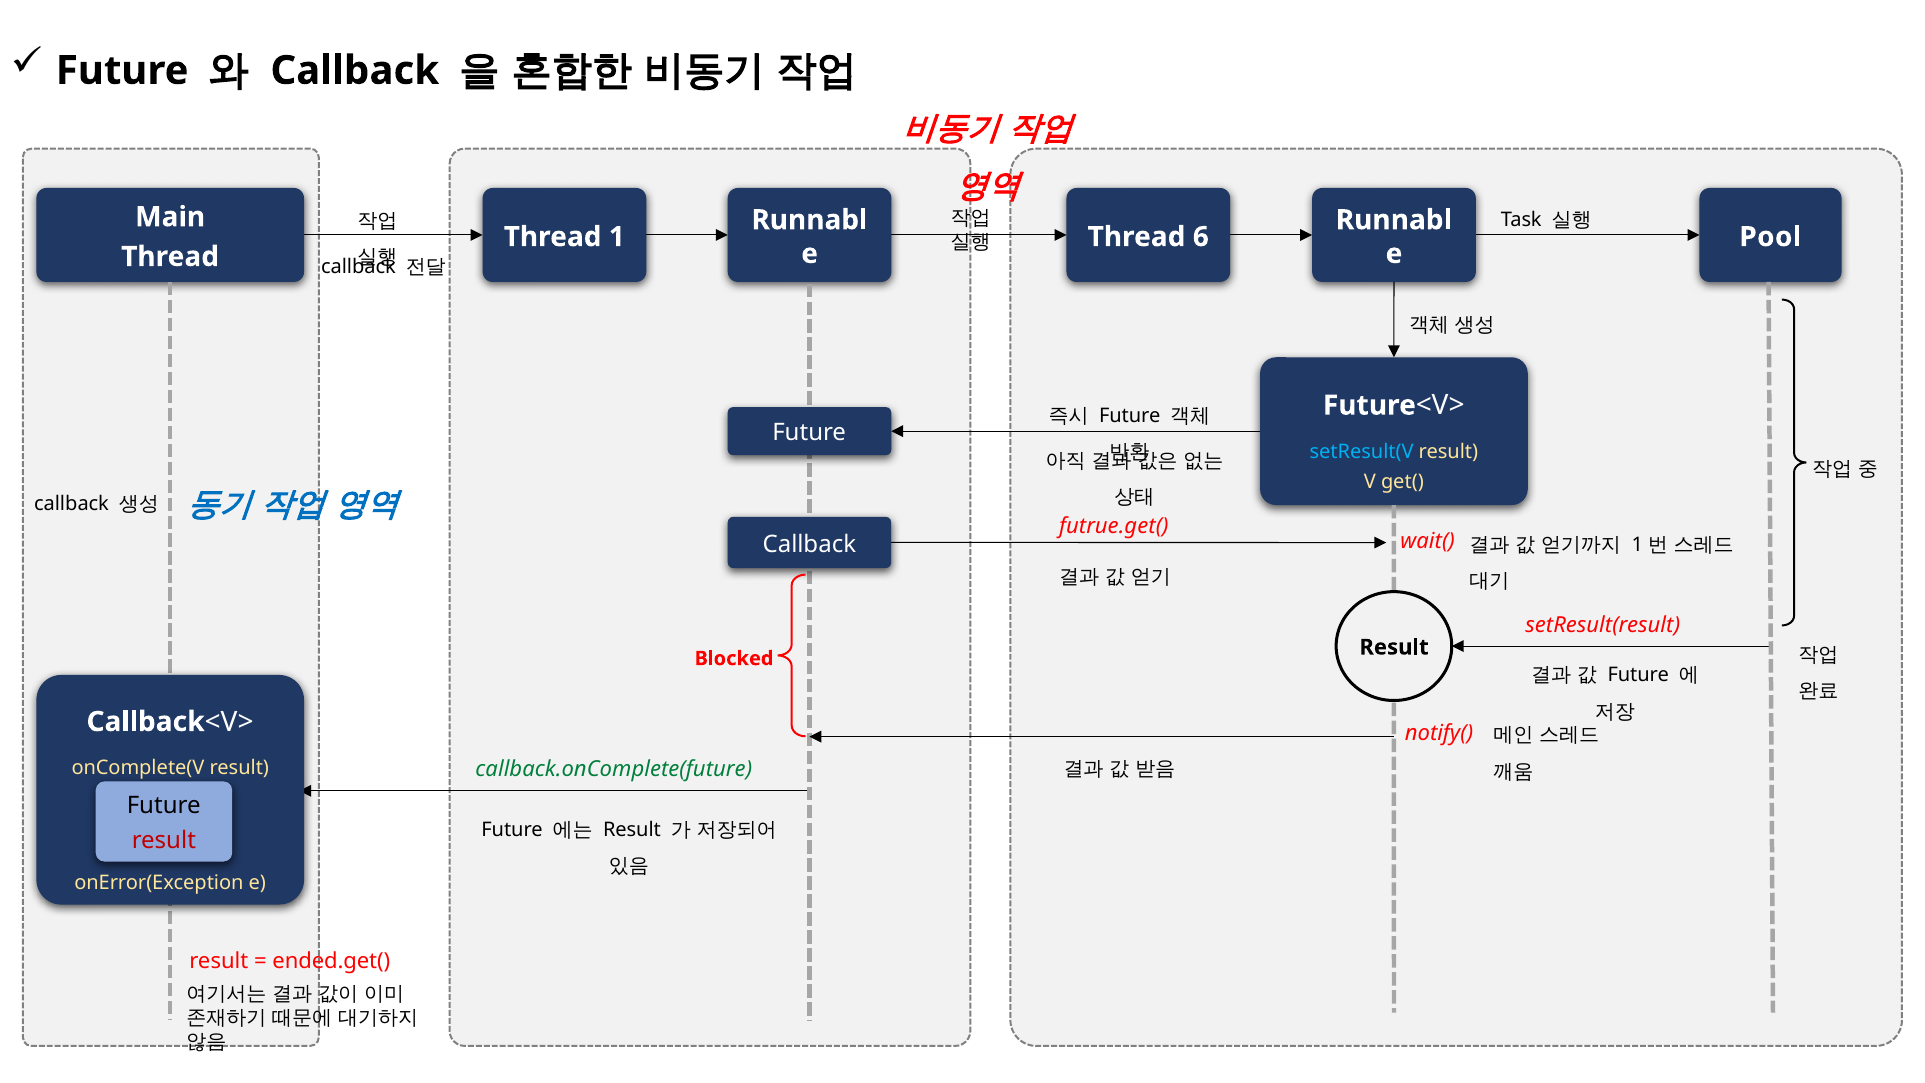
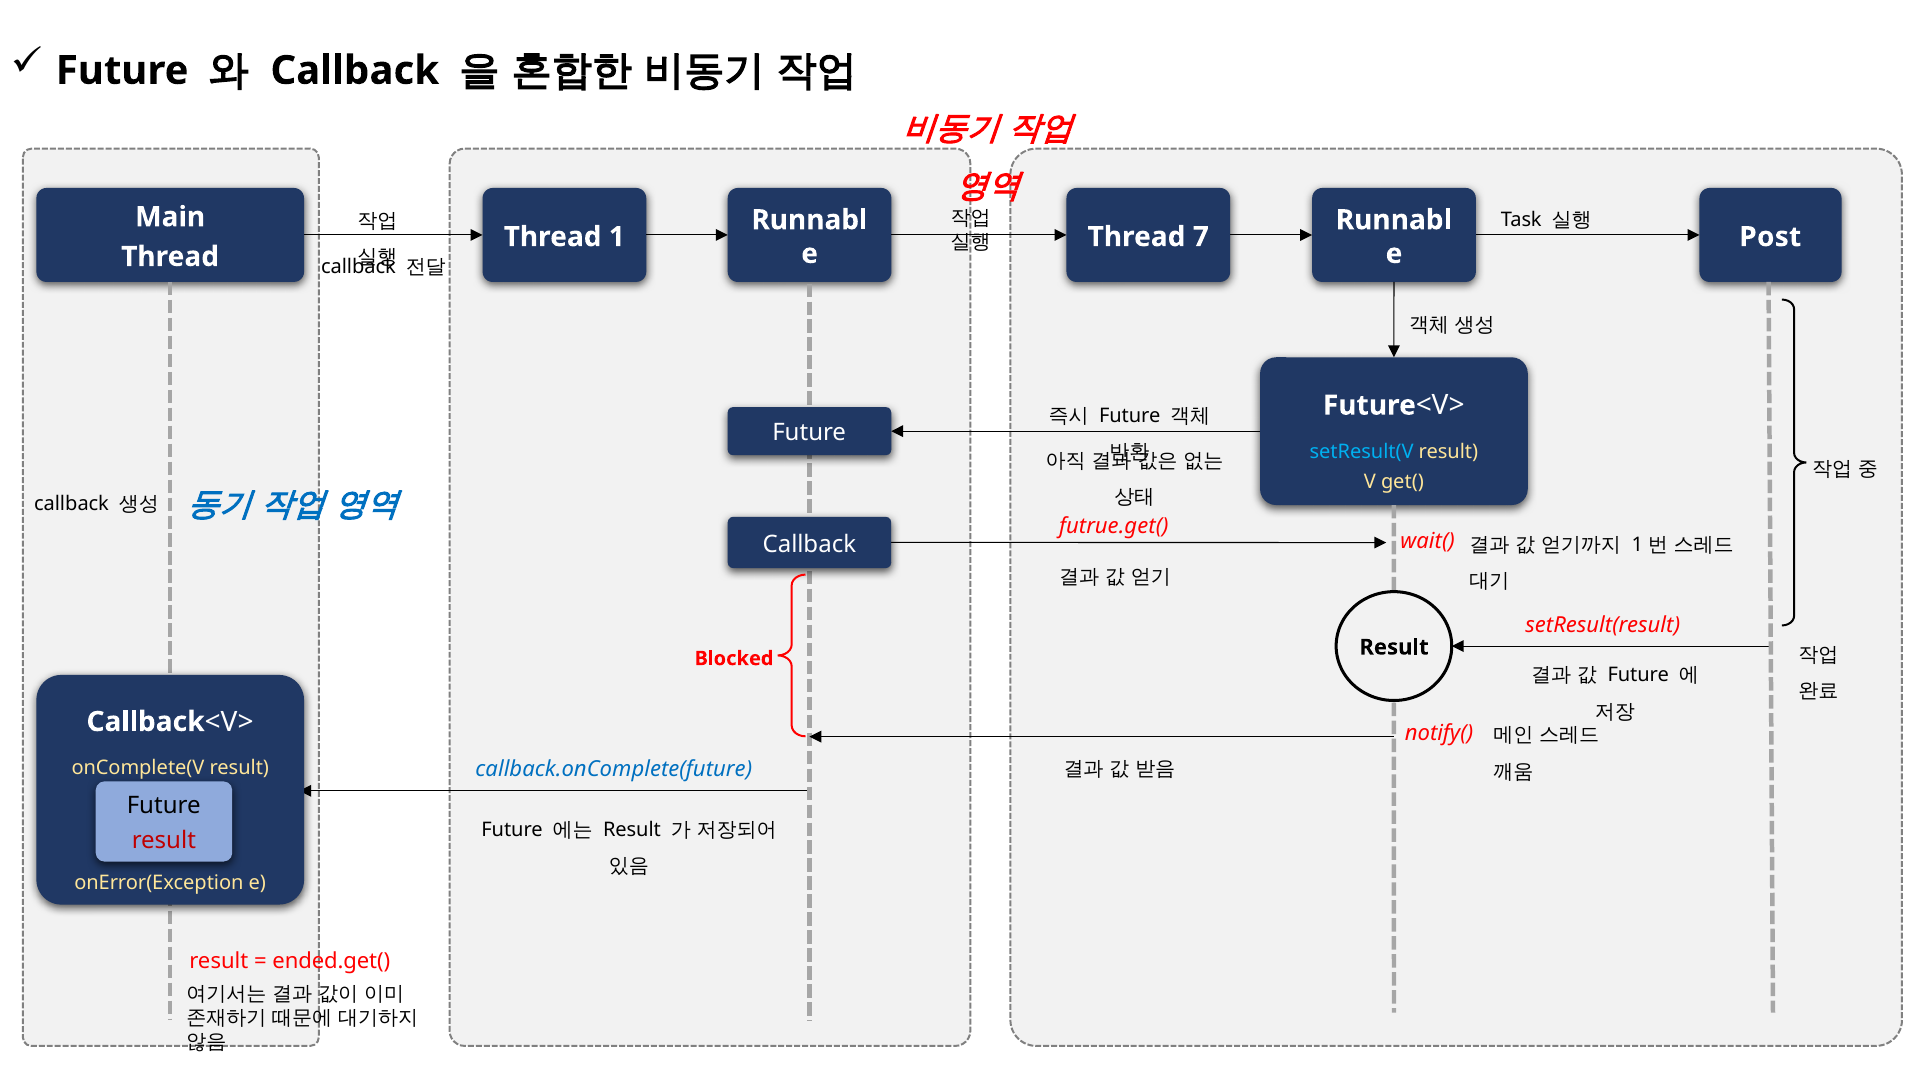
6: 6 -> 7
Pool: Pool -> Post
callback.onComplete(future colour: green -> blue
